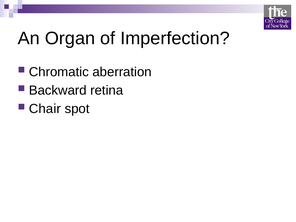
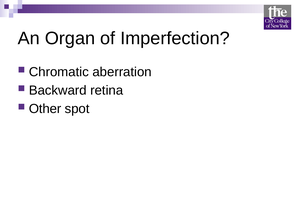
Chair: Chair -> Other
